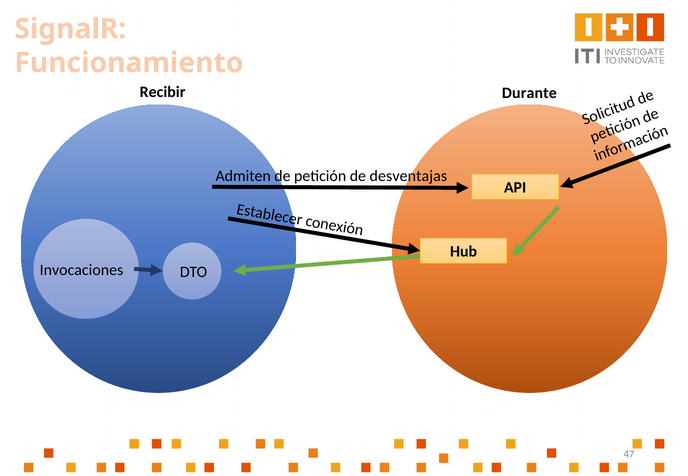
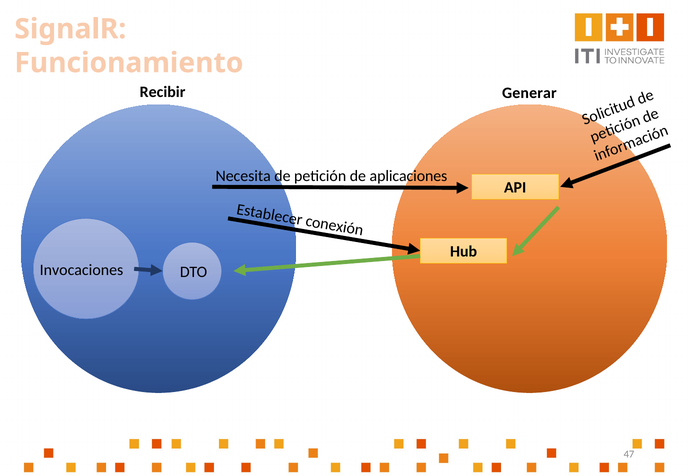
Durante: Durante -> Generar
Admiten: Admiten -> Necesita
desventajas: desventajas -> aplicaciones
